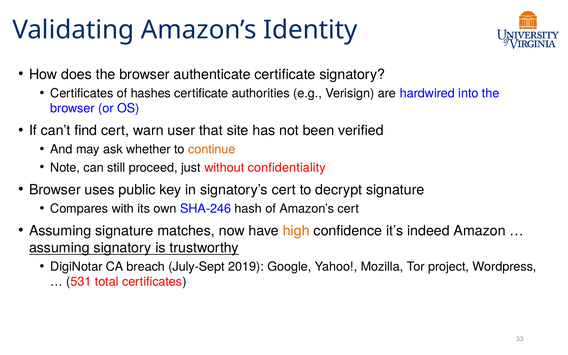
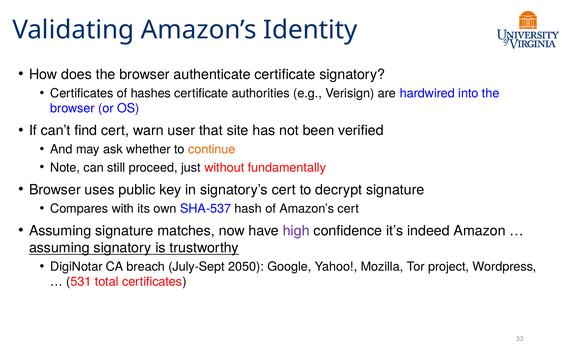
confidentiality: confidentiality -> fundamentally
SHA-246: SHA-246 -> SHA-537
high colour: orange -> purple
2019: 2019 -> 2050
